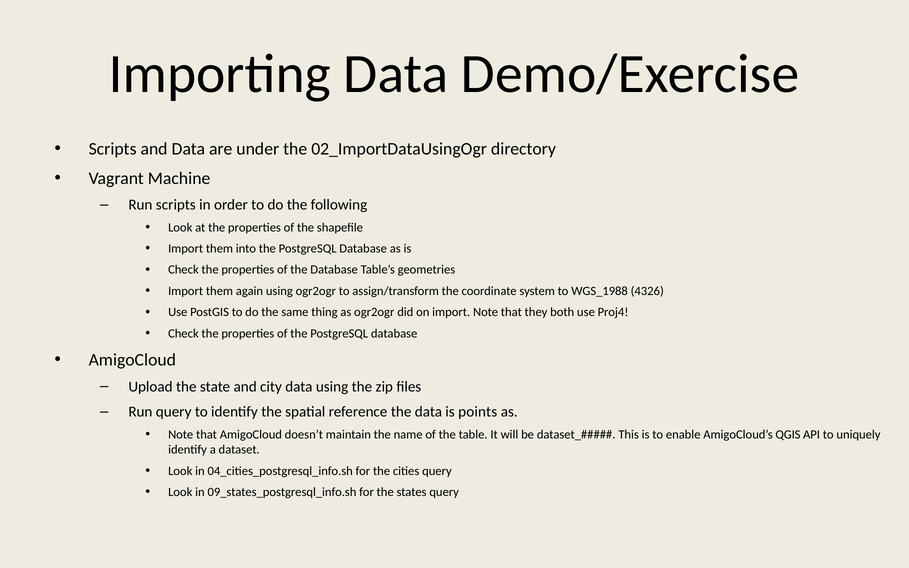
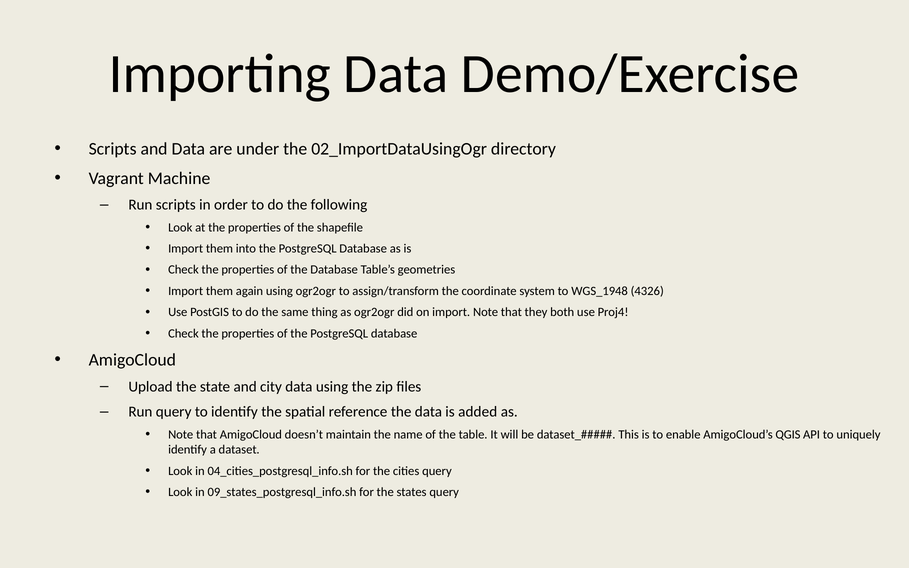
WGS_1988: WGS_1988 -> WGS_1948
points: points -> added
